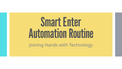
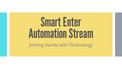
Routine: Routine -> Stream
